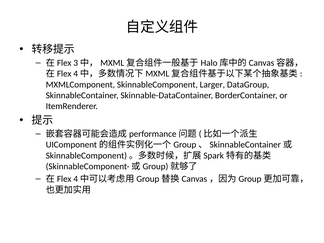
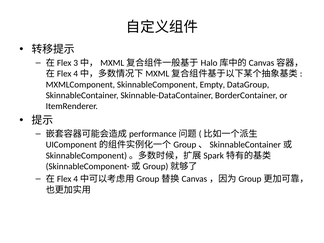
Larger: Larger -> Empty
